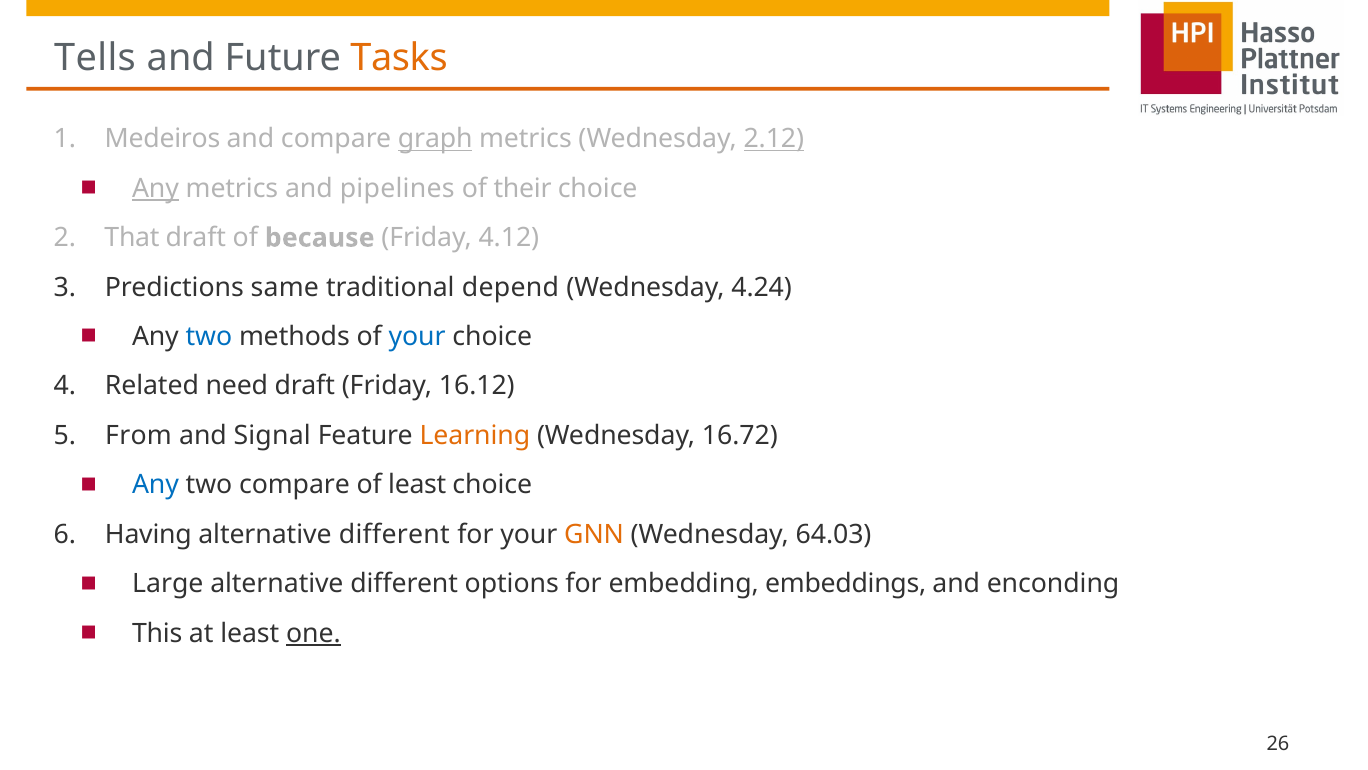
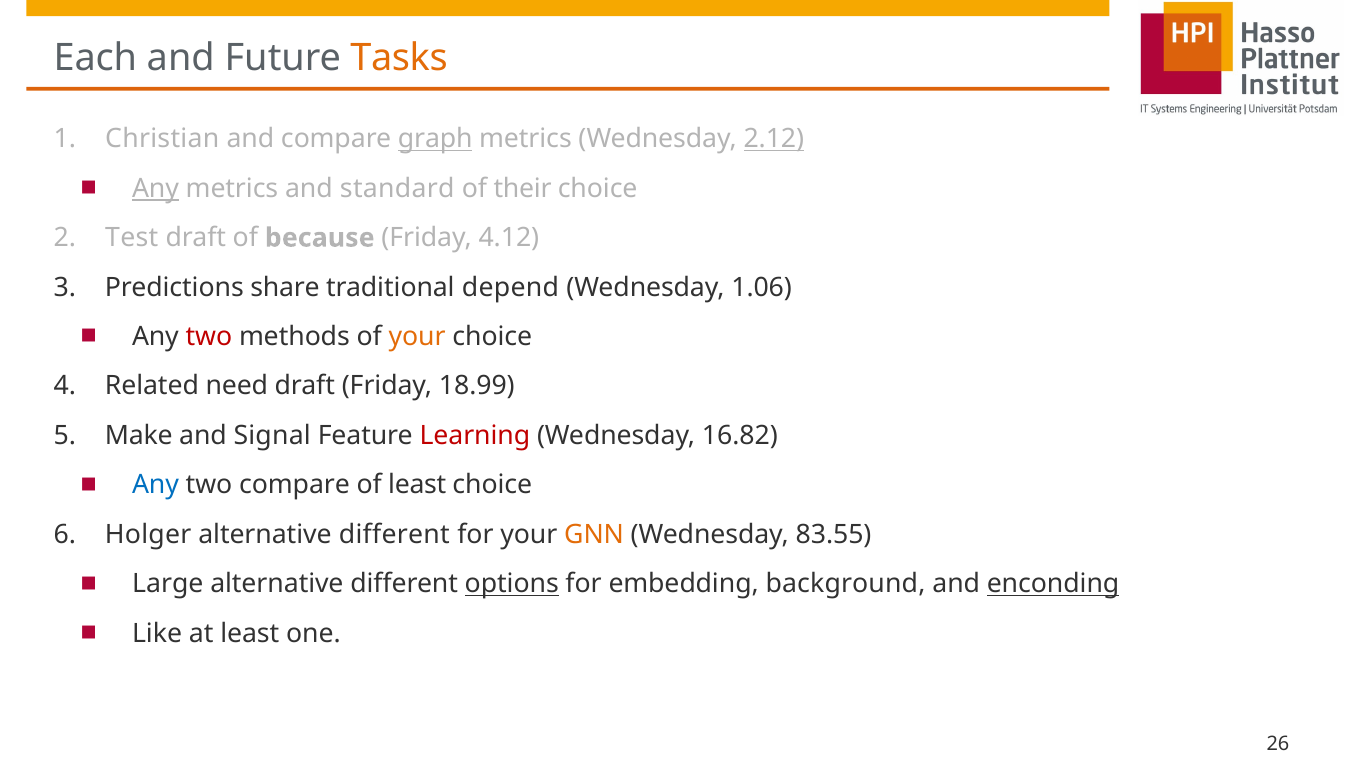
Tells: Tells -> Each
Medeiros: Medeiros -> Christian
pipelines: pipelines -> standard
That: That -> Test
same: same -> share
4.24: 4.24 -> 1.06
two at (209, 336) colour: blue -> red
your at (417, 336) colour: blue -> orange
16.12: 16.12 -> 18.99
From: From -> Make
Learning colour: orange -> red
16.72: 16.72 -> 16.82
Having: Having -> Holger
64.03: 64.03 -> 83.55
options underline: none -> present
embeddings: embeddings -> background
enconding underline: none -> present
This: This -> Like
one underline: present -> none
